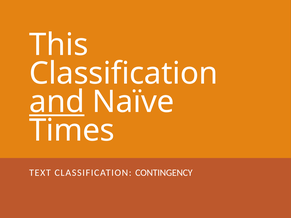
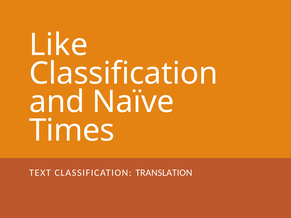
This: This -> Like
and underline: present -> none
CONTINGENCY: CONTINGENCY -> TRANSLATION
